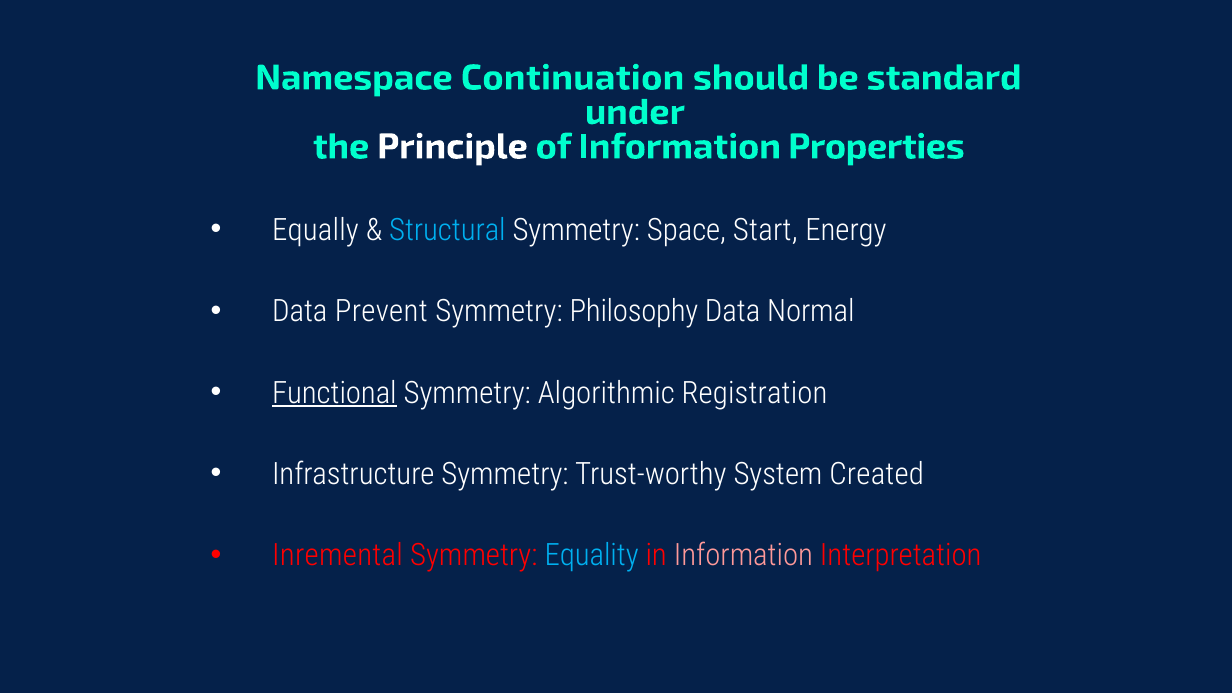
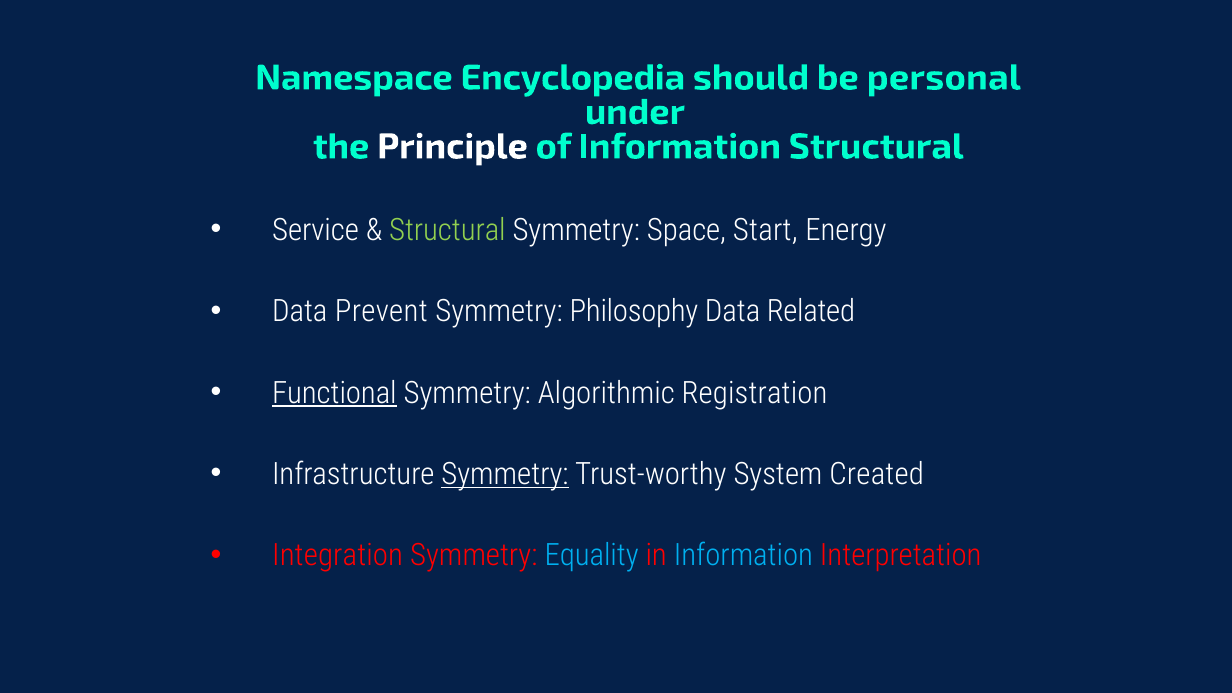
Continuation: Continuation -> Encyclopedia
standard: standard -> personal
Information Properties: Properties -> Structural
Equally: Equally -> Service
Structural at (447, 230) colour: light blue -> light green
Normal: Normal -> Related
Symmetry at (505, 474) underline: none -> present
Inremental: Inremental -> Integration
Information at (743, 556) colour: pink -> light blue
